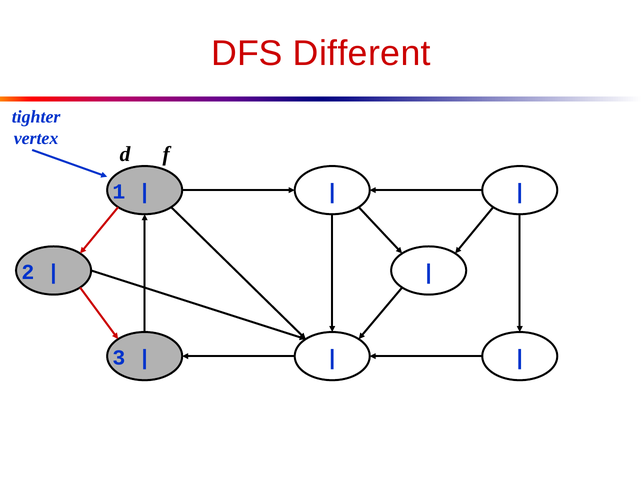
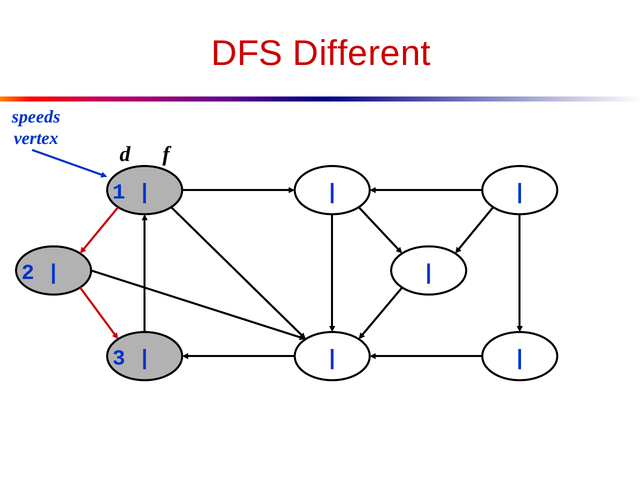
tighter: tighter -> speeds
